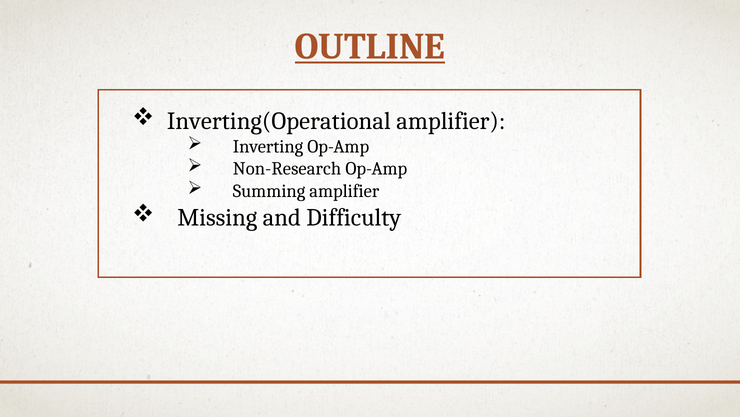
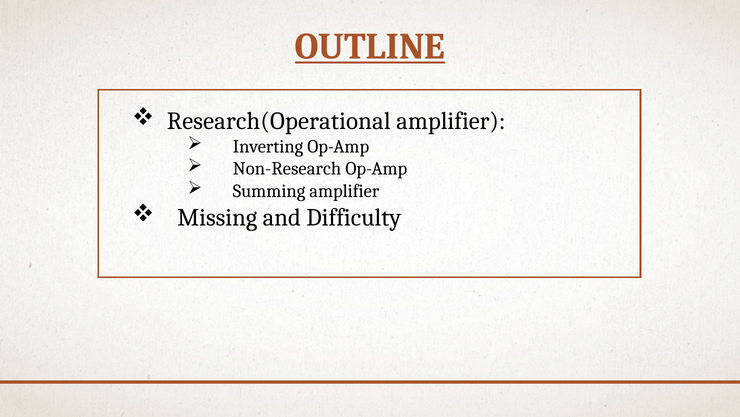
Inverting(Operational: Inverting(Operational -> Research(Operational
